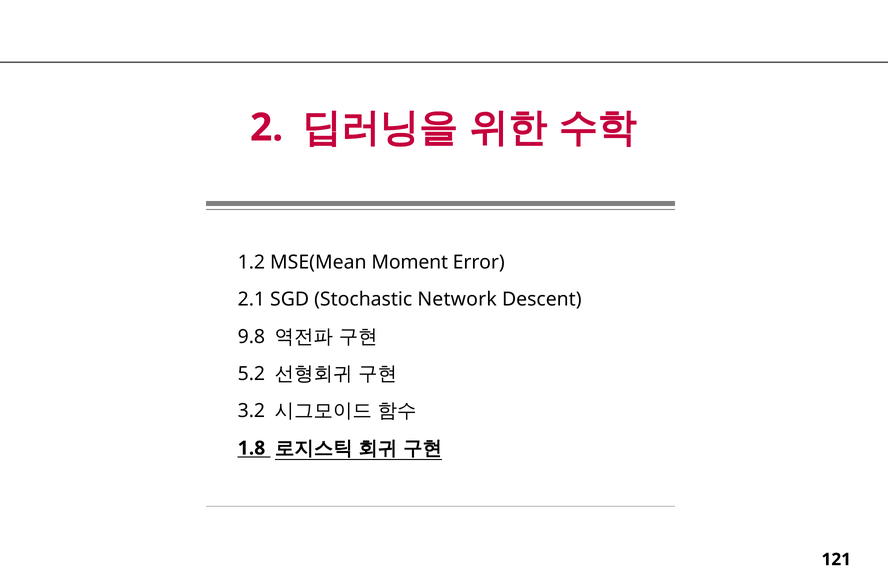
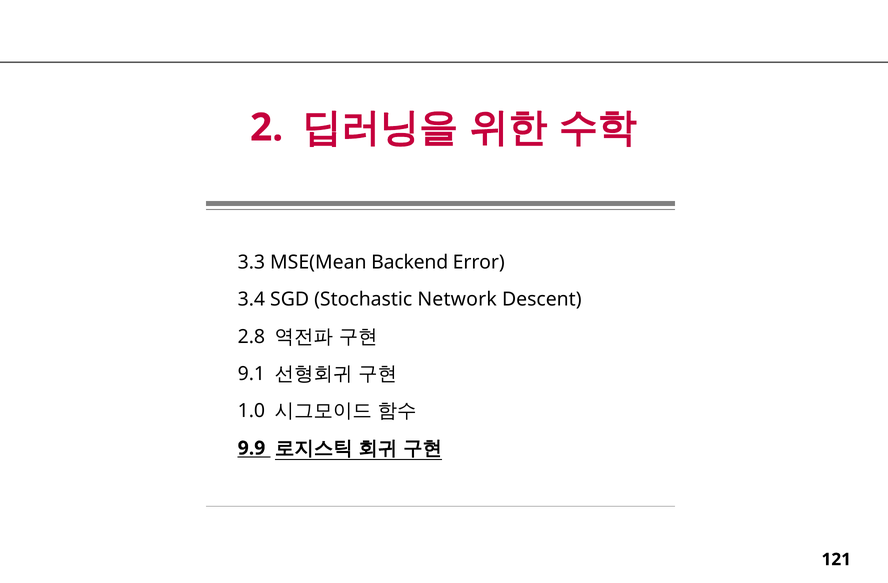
1.2: 1.2 -> 3.3
Moment: Moment -> Backend
2.1: 2.1 -> 3.4
9.8: 9.8 -> 2.8
5.2: 5.2 -> 9.1
3.2: 3.2 -> 1.0
1.8: 1.8 -> 9.9
